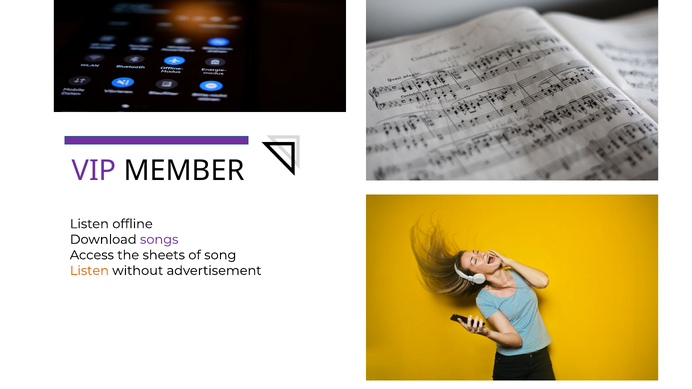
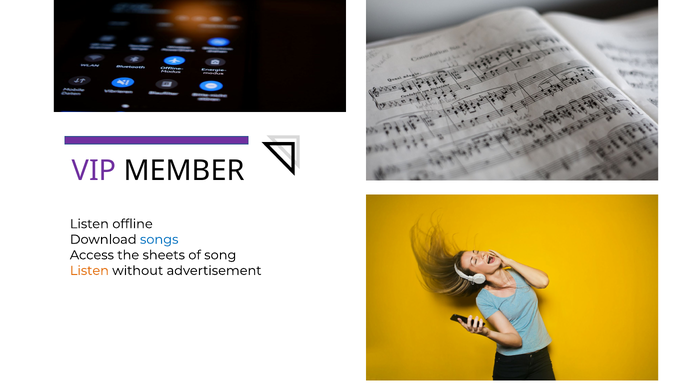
songs colour: purple -> blue
